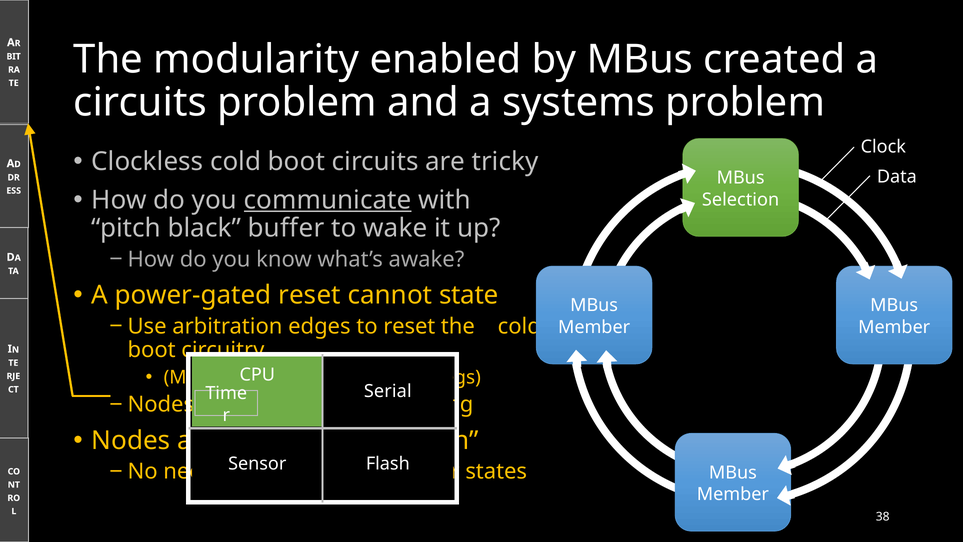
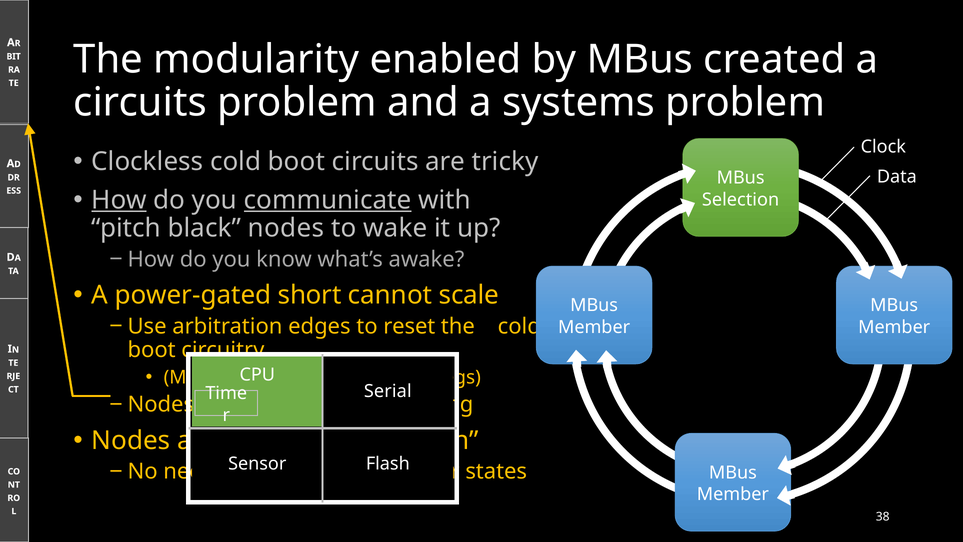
How underline: none -> present
black buffer: buffer -> nodes
power-gated reset: reset -> short
state: state -> scale
